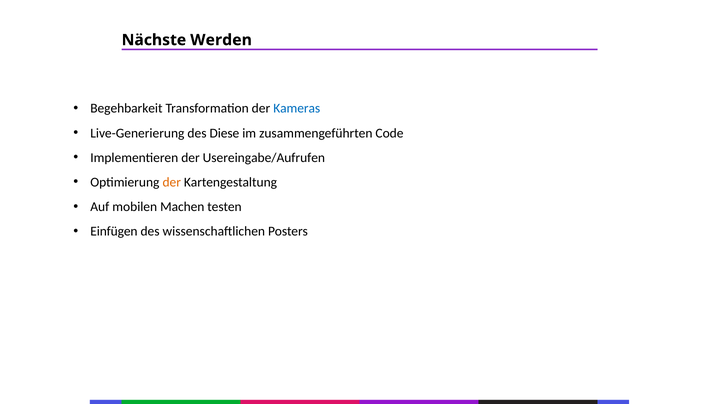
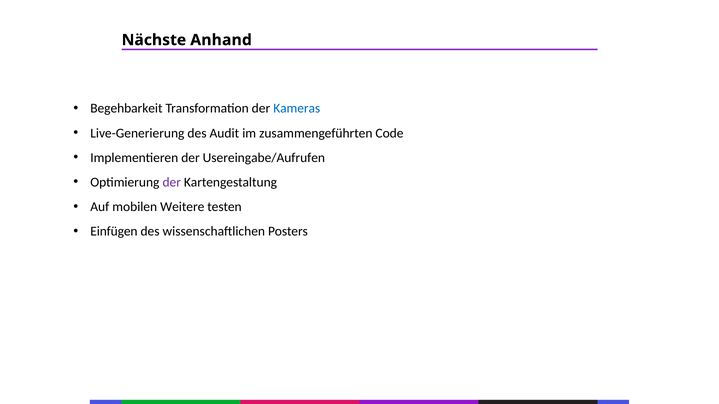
Werden: Werden -> Anhand
Diese: Diese -> Audit
der at (172, 182) colour: orange -> purple
Machen: Machen -> Weitere
